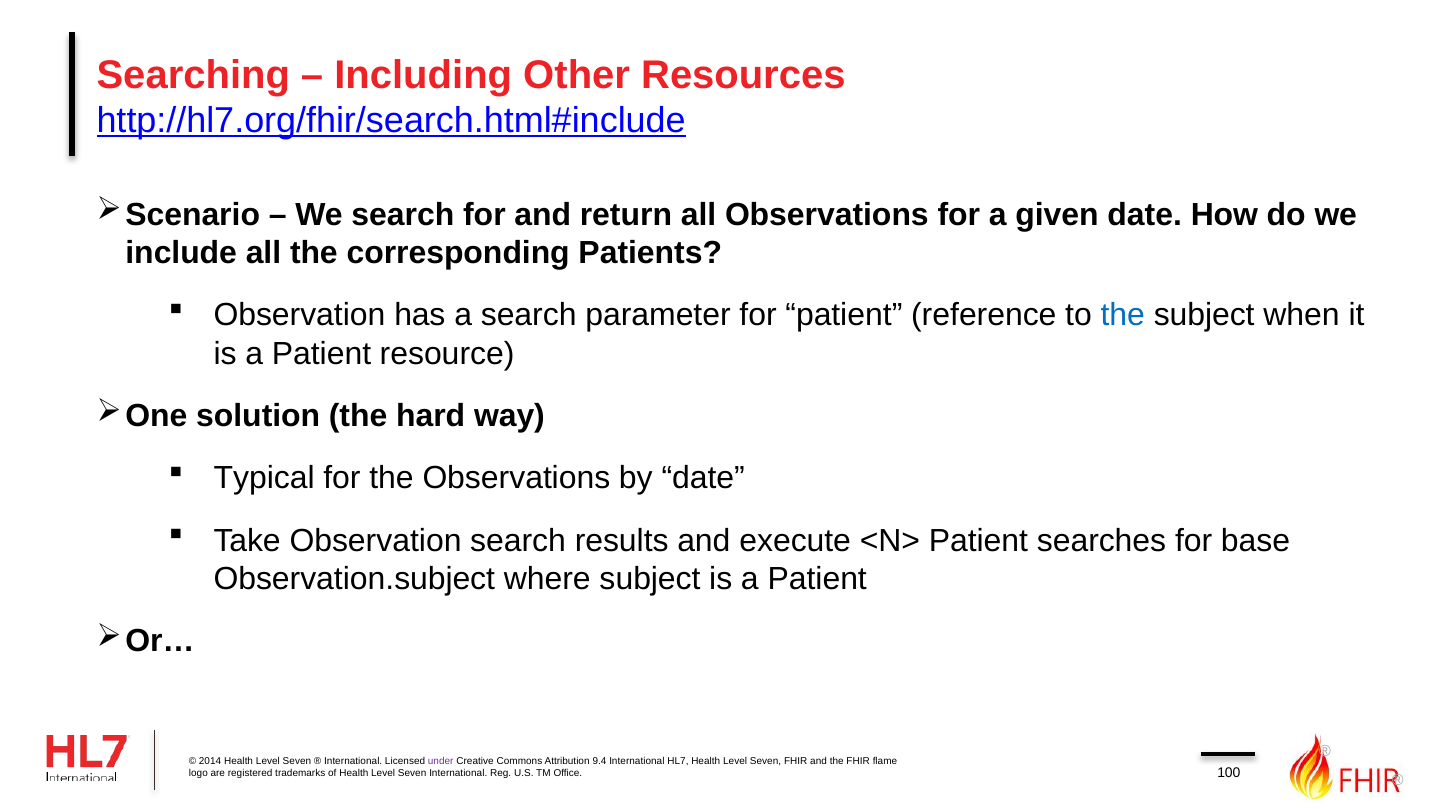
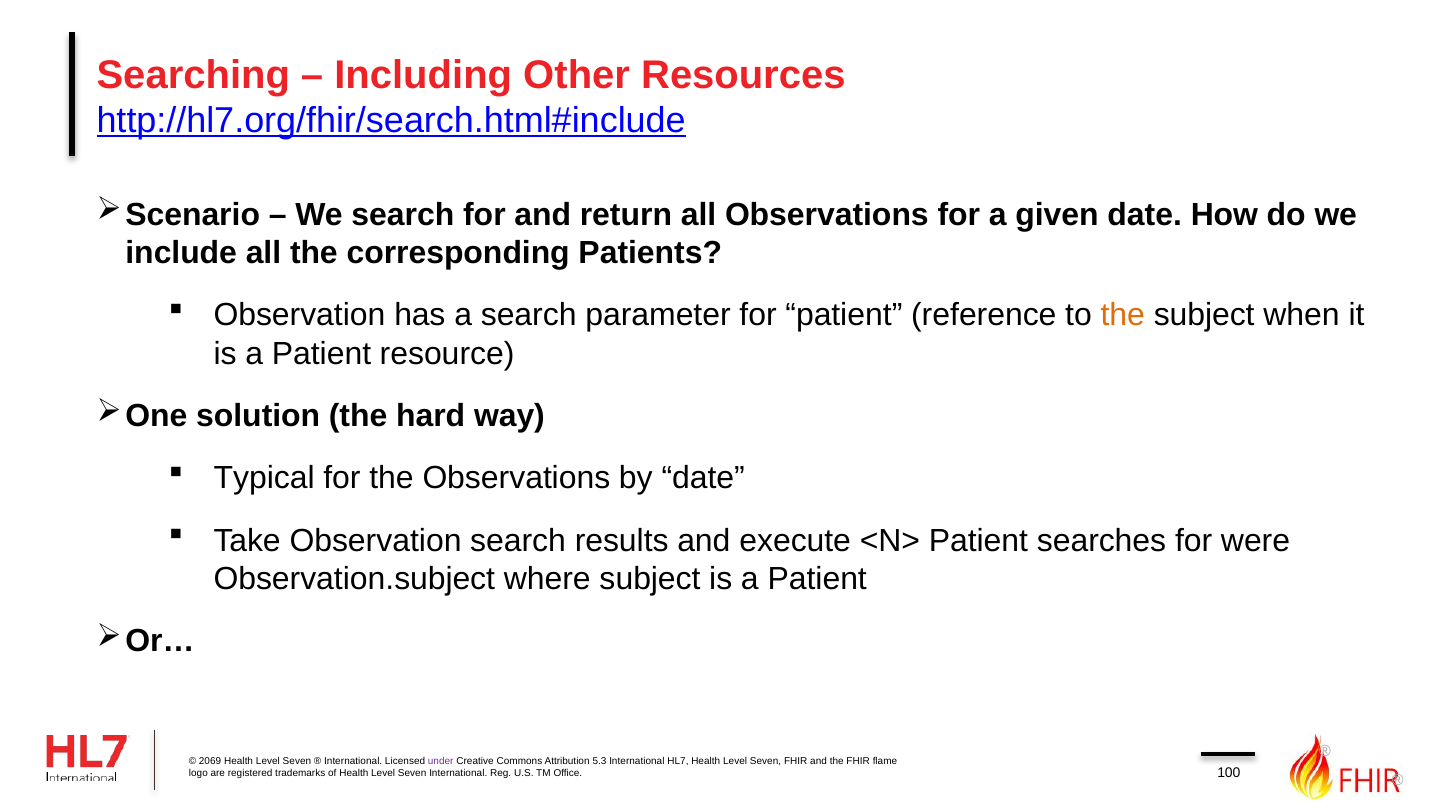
the at (1123, 316) colour: blue -> orange
base: base -> were
2014: 2014 -> 2069
9.4: 9.4 -> 5.3
